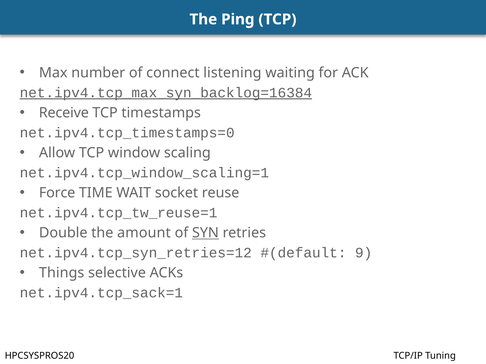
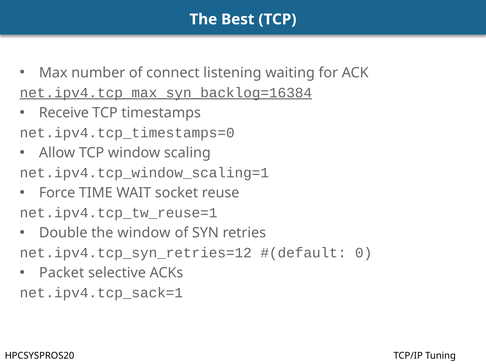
Ping: Ping -> Best
the amount: amount -> window
SYN underline: present -> none
9: 9 -> 0
Things: Things -> Packet
